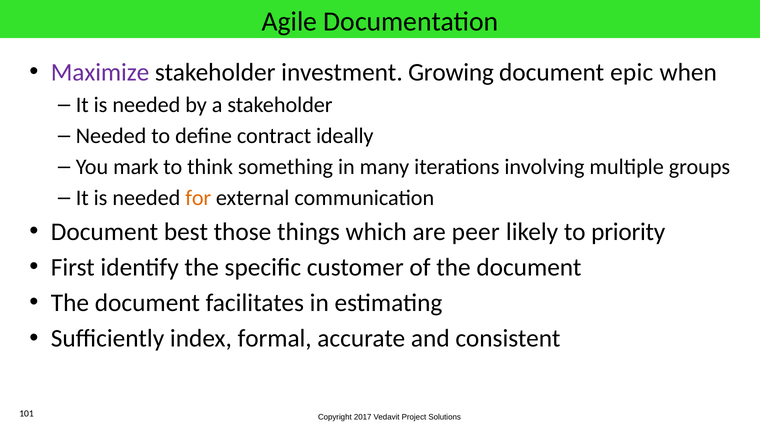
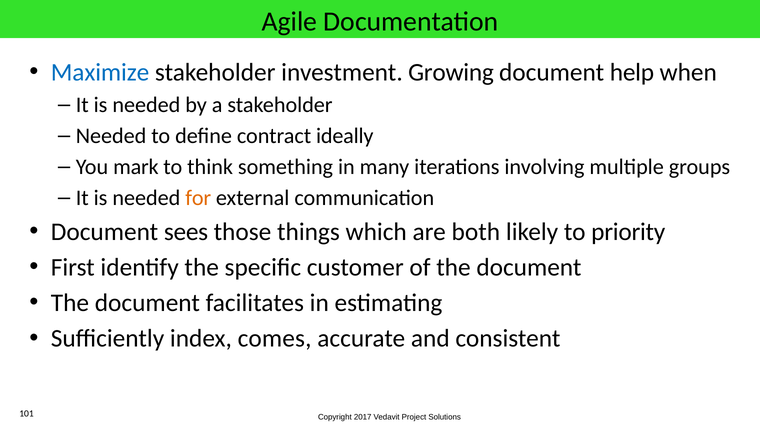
Maximize colour: purple -> blue
epic: epic -> help
best: best -> sees
peer: peer -> both
formal: formal -> comes
